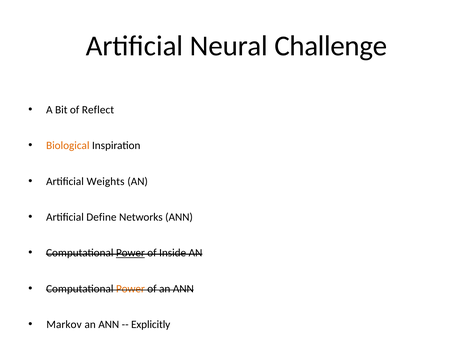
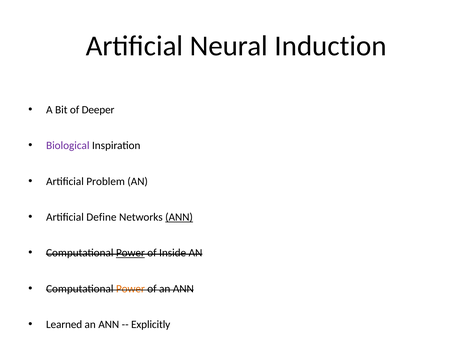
Challenge: Challenge -> Induction
Reflect: Reflect -> Deeper
Biological colour: orange -> purple
Weights: Weights -> Problem
ANN at (179, 217) underline: none -> present
Markov: Markov -> Learned
